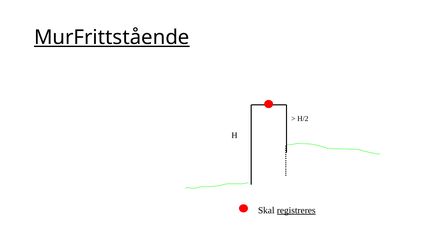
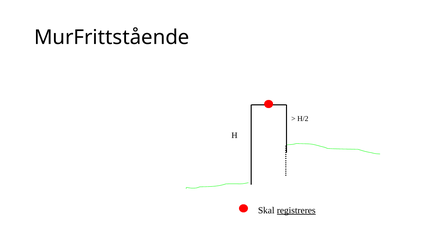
MurFrittstående underline: present -> none
